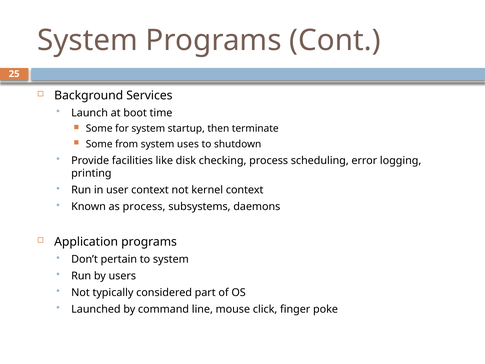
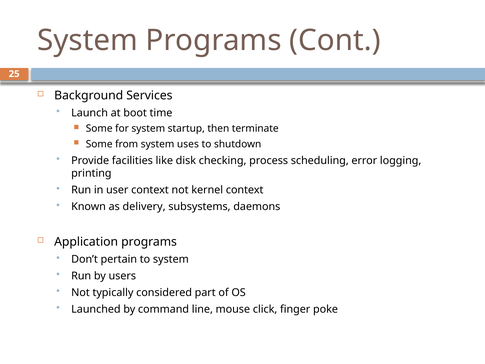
as process: process -> delivery
